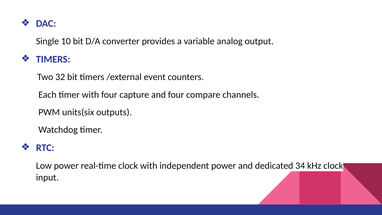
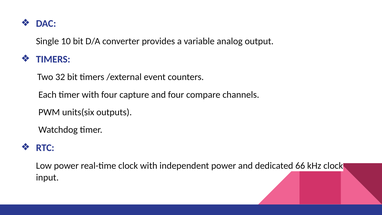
34: 34 -> 66
